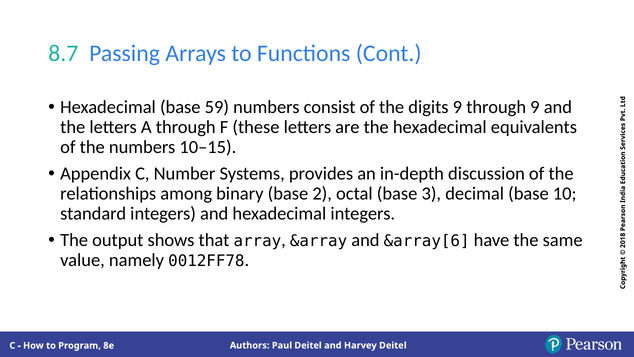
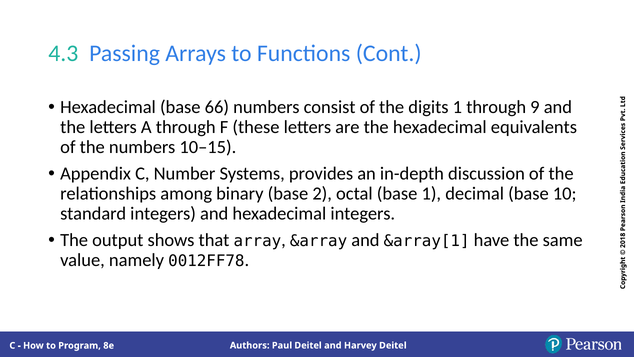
8.7: 8.7 -> 4.3
59: 59 -> 66
digits 9: 9 -> 1
base 3: 3 -> 1
&array[6: &array[6 -> &array[1
